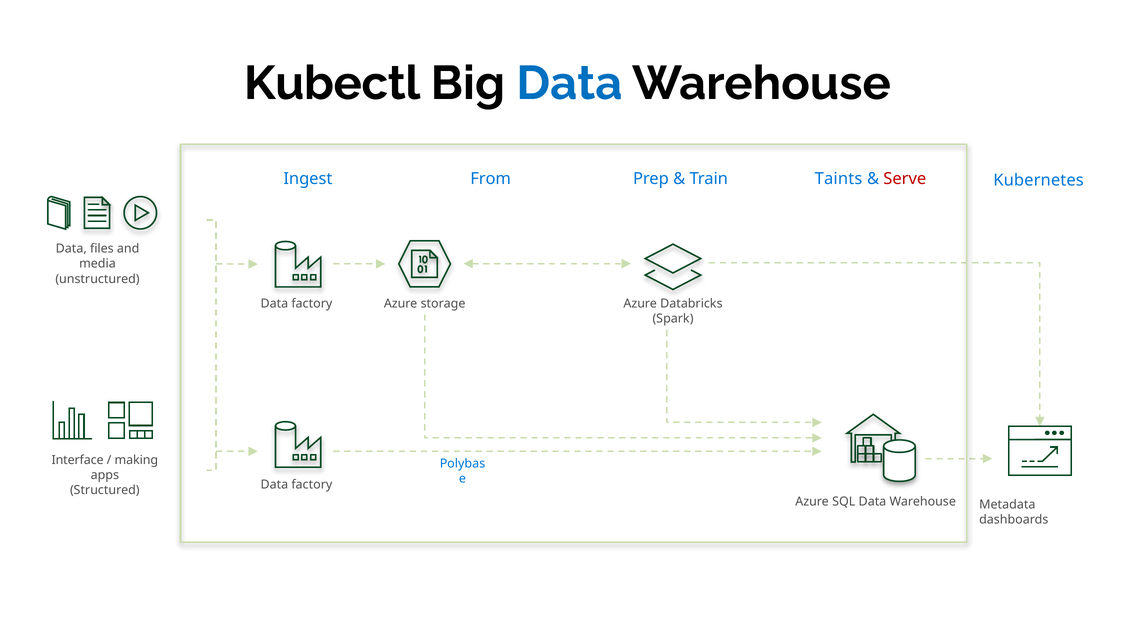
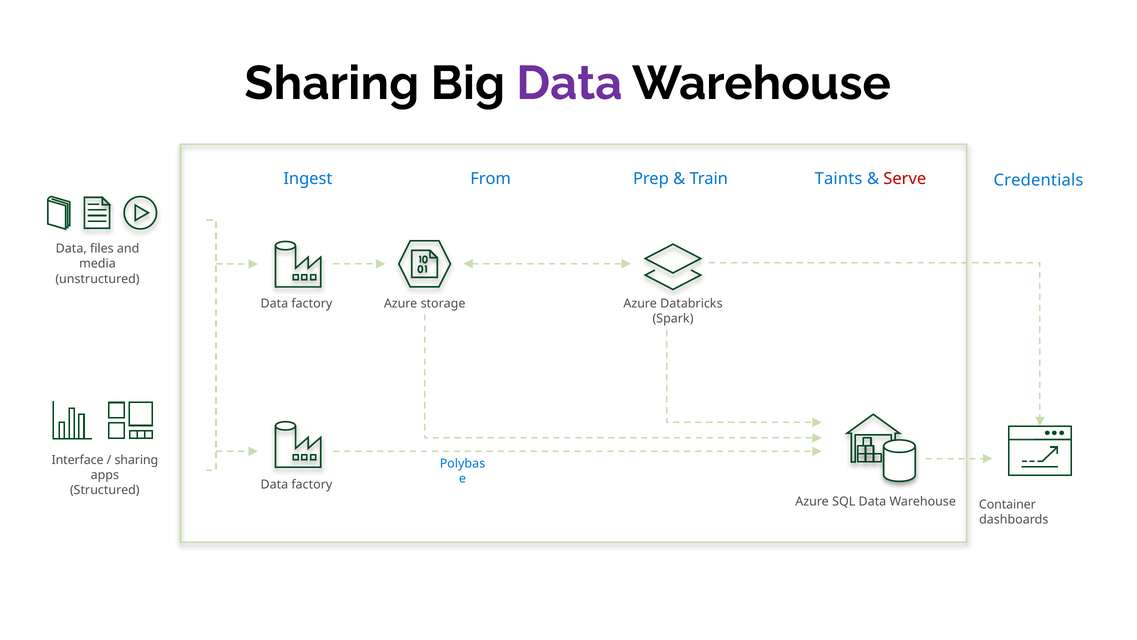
Kubectl at (332, 83): Kubectl -> Sharing
Data at (569, 83) colour: blue -> purple
Kubernetes: Kubernetes -> Credentials
making at (136, 460): making -> sharing
Metadata: Metadata -> Container
